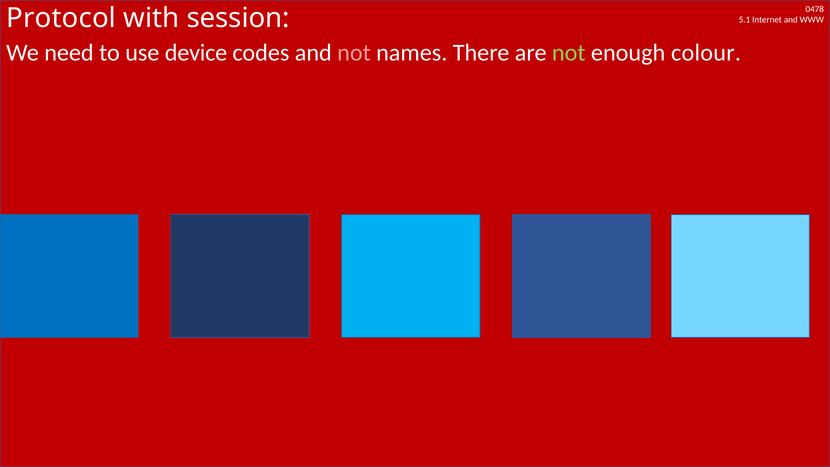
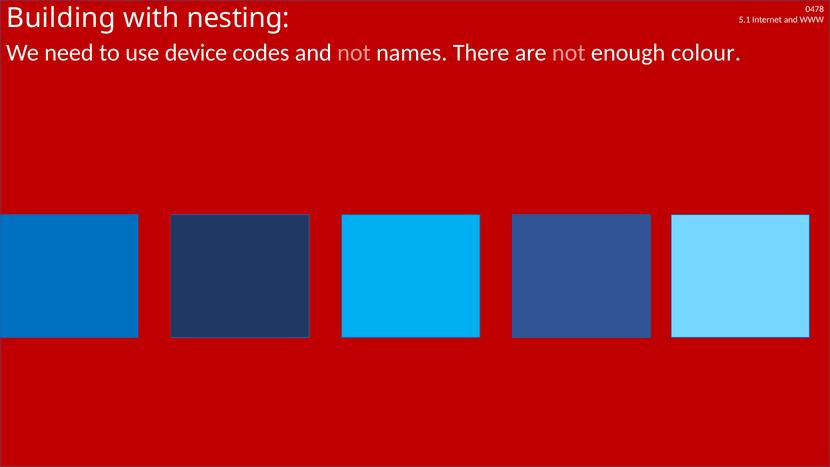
Protocol: Protocol -> Building
session: session -> nesting
not at (569, 53) colour: light green -> pink
